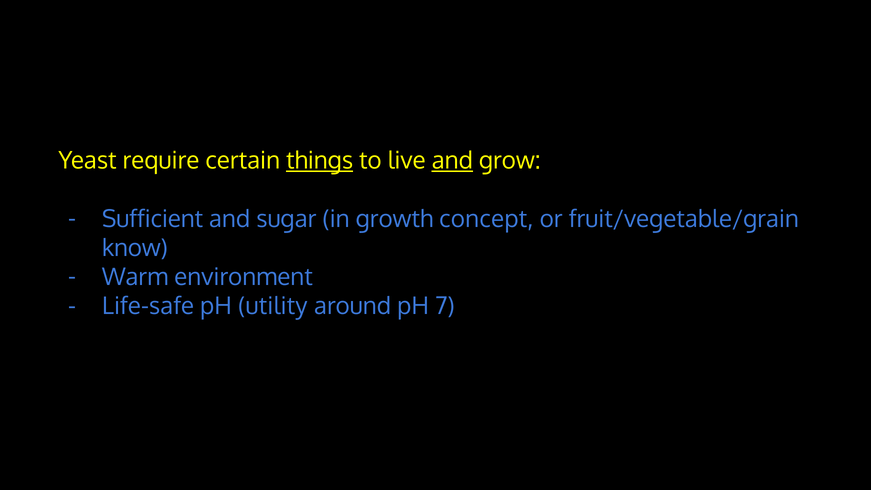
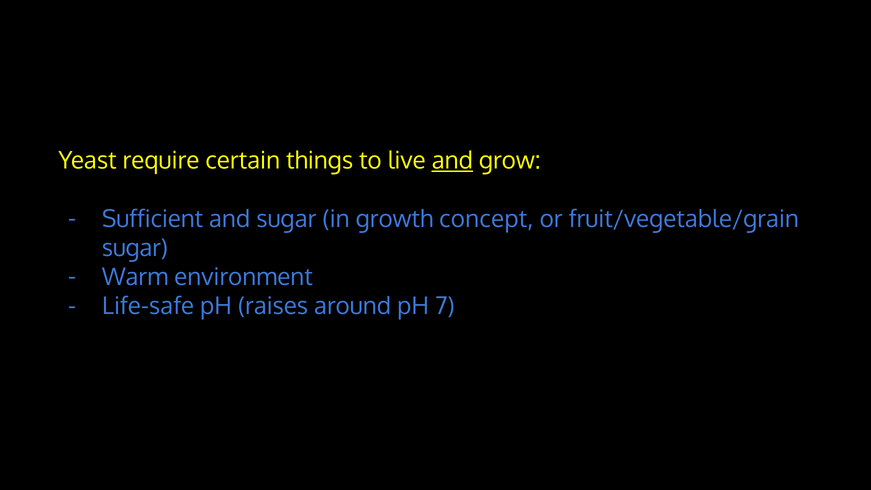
things underline: present -> none
know at (135, 248): know -> sugar
utility: utility -> raises
